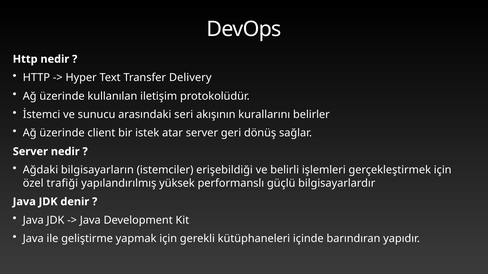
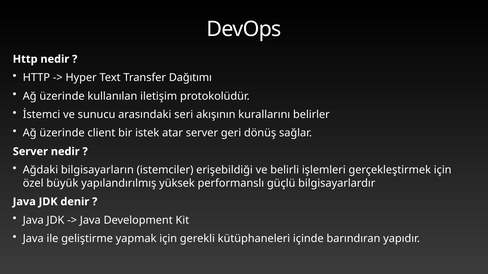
Delivery: Delivery -> Dağıtımı
trafiği: trafiği -> büyük
